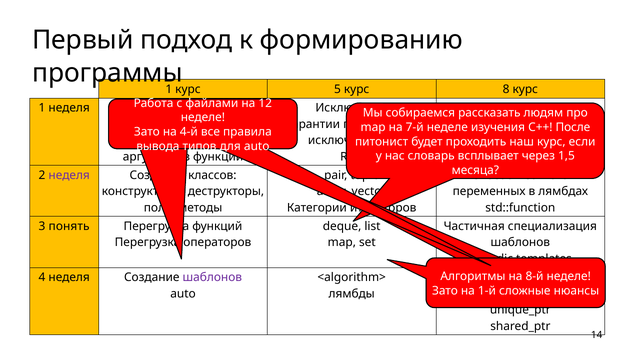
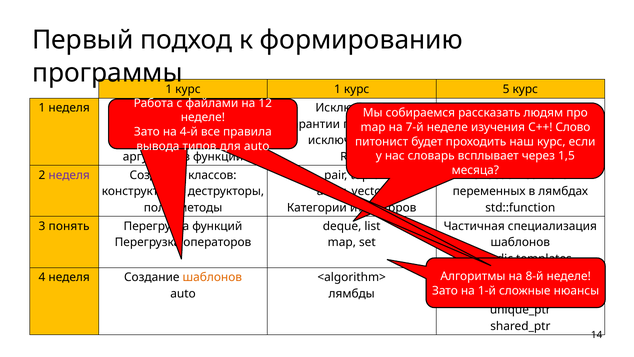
5 at (337, 89): 5 -> 1
8: 8 -> 5
После: После -> Слово
шаблонов at (212, 277) colour: purple -> orange
